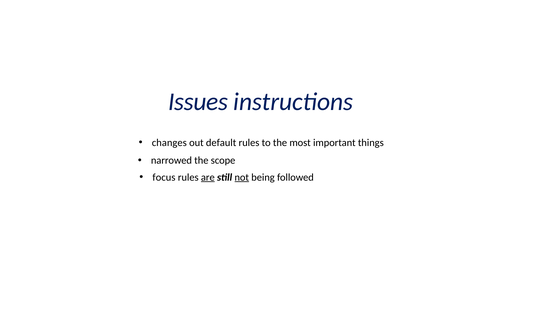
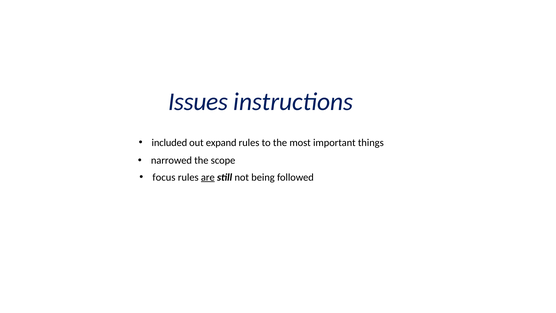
changes: changes -> included
default: default -> expand
not underline: present -> none
